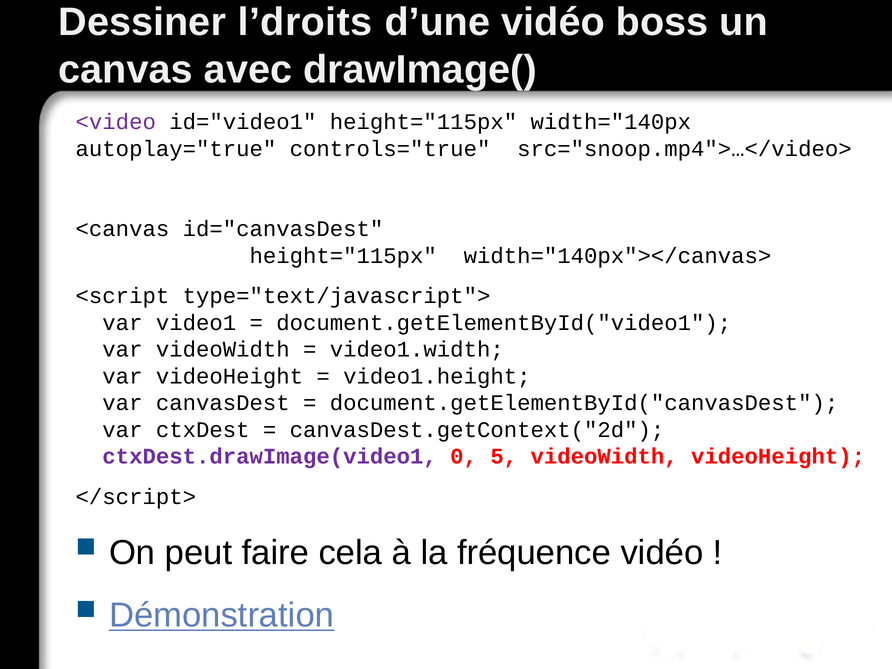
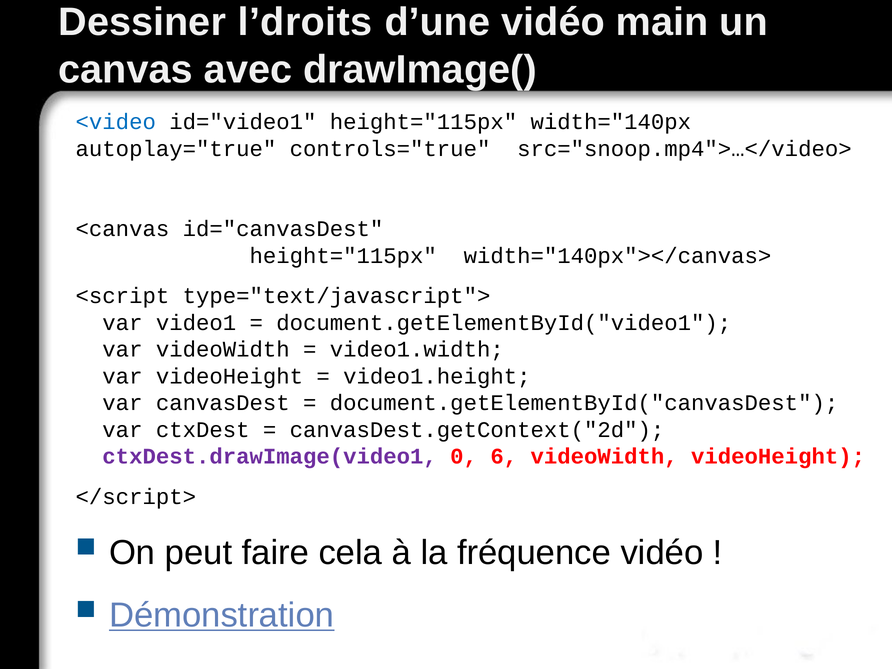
boss: boss -> main
<video colour: purple -> blue
5: 5 -> 6
